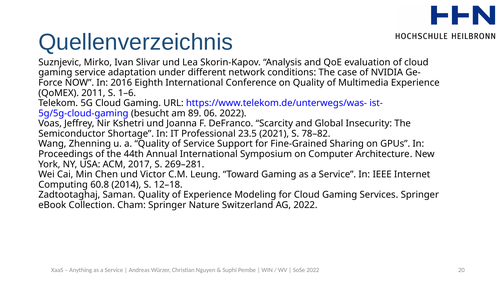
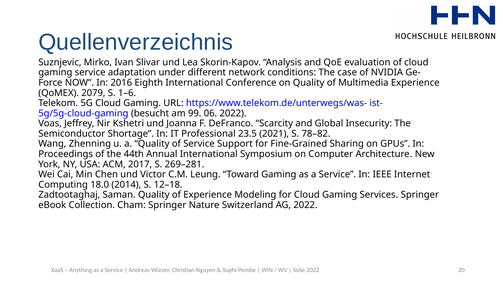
2011: 2011 -> 2079
89: 89 -> 99
60.8: 60.8 -> 18.0
